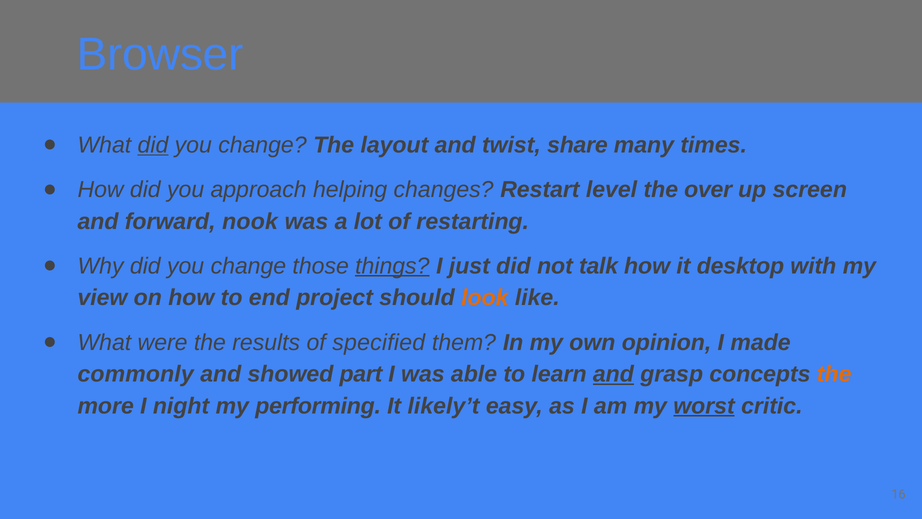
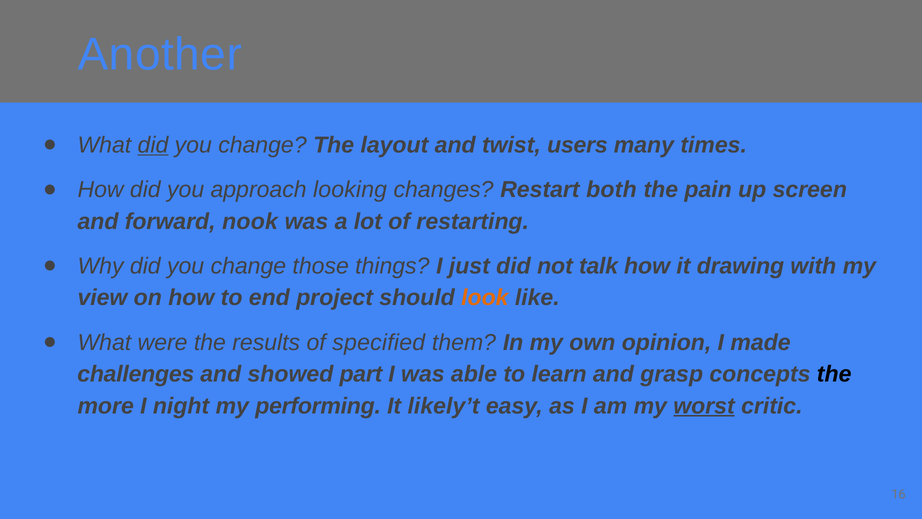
Browser: Browser -> Another
share: share -> users
helping: helping -> looking
level: level -> both
over: over -> pain
things underline: present -> none
desktop: desktop -> drawing
commonly: commonly -> challenges
and at (613, 374) underline: present -> none
the at (834, 374) colour: orange -> black
